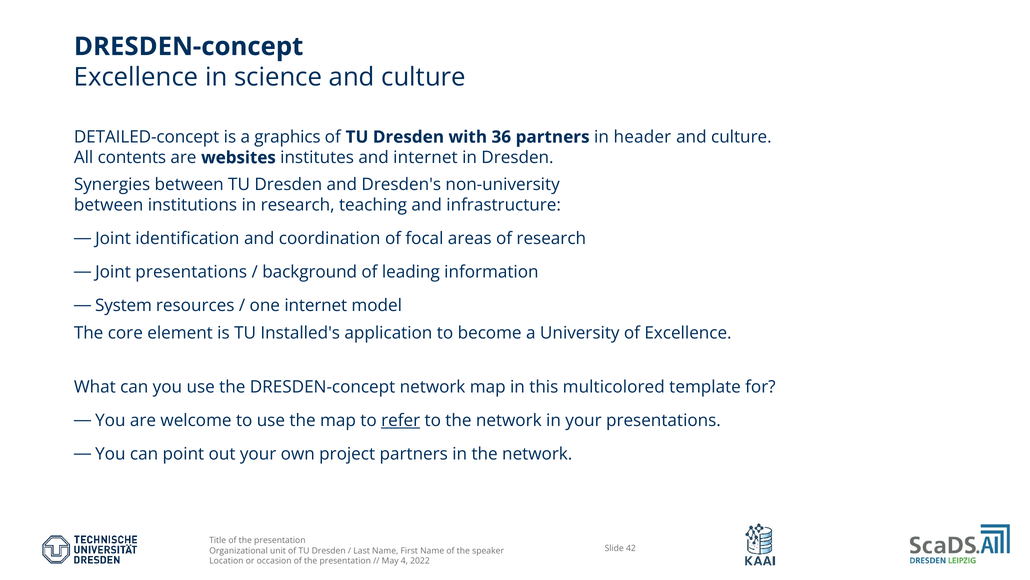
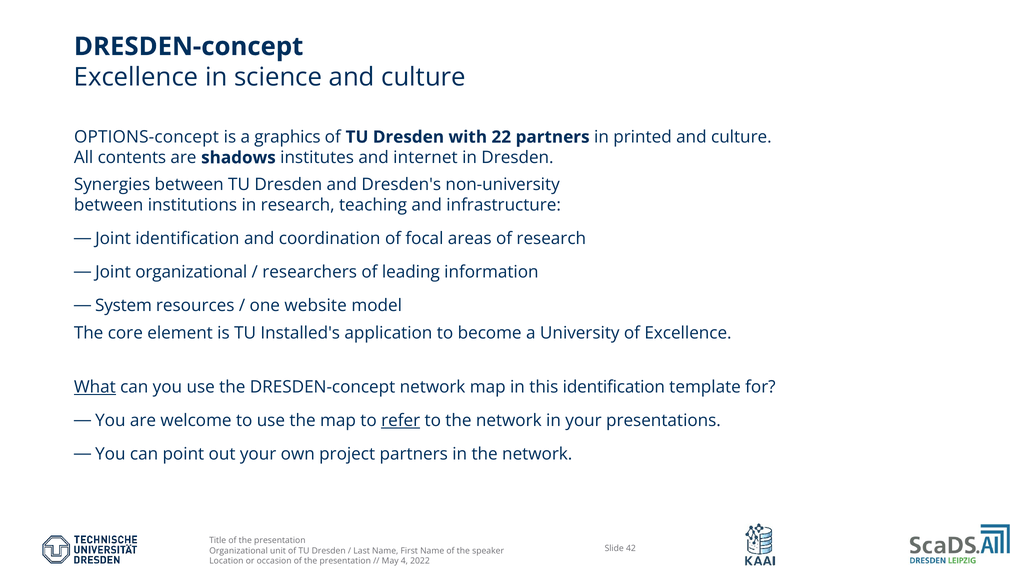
DETAILED-concept: DETAILED-concept -> OPTIONS-concept
36: 36 -> 22
header: header -> printed
websites: websites -> shadows
Joint presentations: presentations -> organizational
background: background -> researchers
one internet: internet -> website
What underline: none -> present
this multicolored: multicolored -> identification
